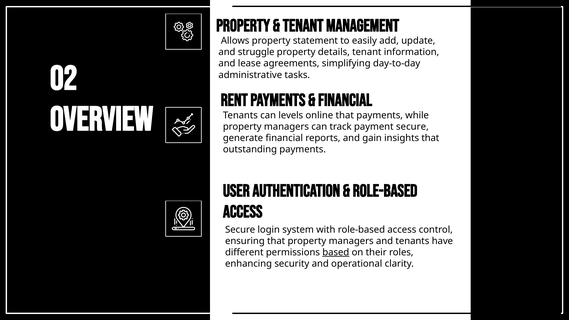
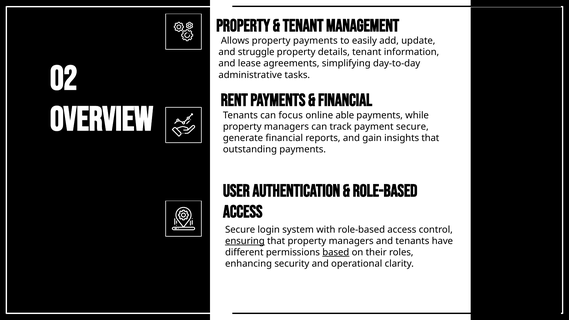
property statement: statement -> payments
levels: levels -> focus
online that: that -> able
ensuring underline: none -> present
